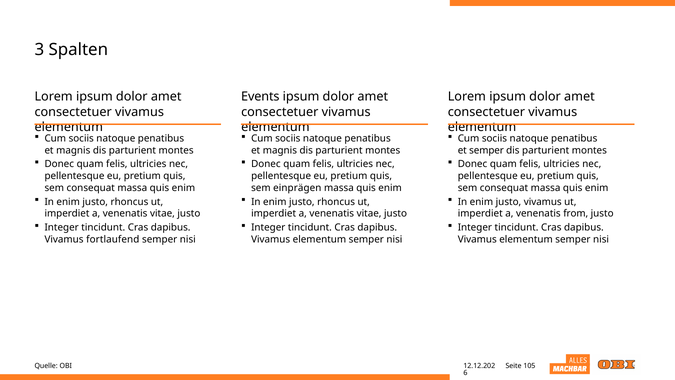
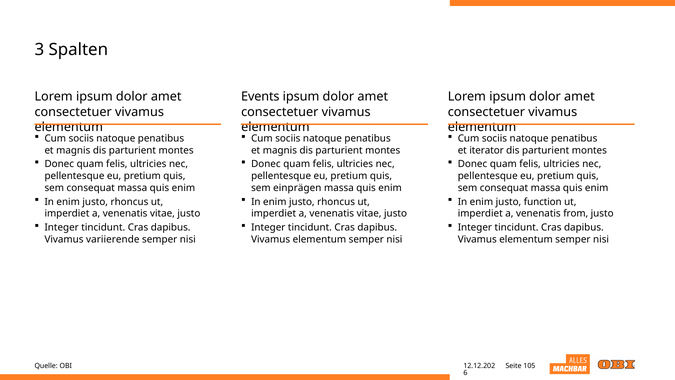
et semper: semper -> iterator
justo vivamus: vivamus -> function
fortlaufend: fortlaufend -> variierende
